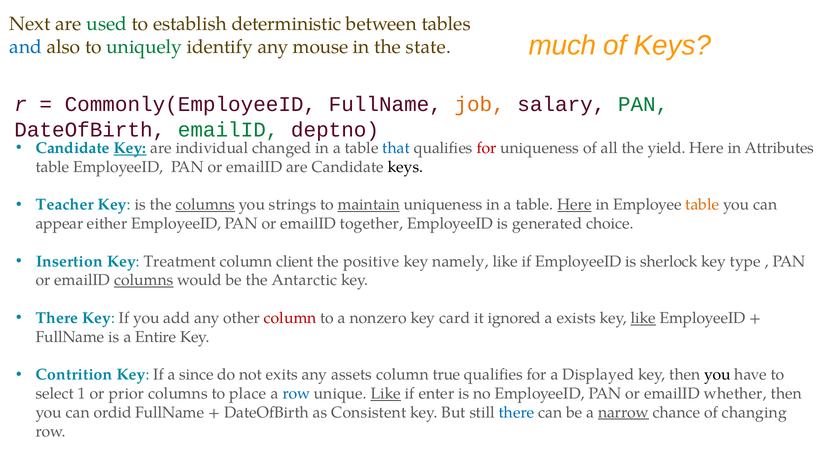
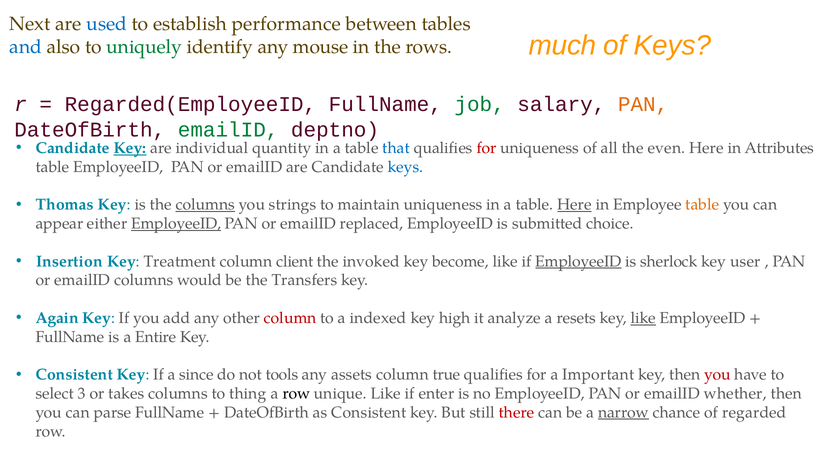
used colour: green -> blue
deterministic: deterministic -> performance
state: state -> rows
Commonly(EmployeeID: Commonly(EmployeeID -> Regarded(EmployeeID
job colour: orange -> green
PAN at (643, 104) colour: green -> orange
changed: changed -> quantity
yield: yield -> even
keys at (405, 167) colour: black -> blue
Teacher: Teacher -> Thomas
maintain underline: present -> none
EmployeeID at (176, 223) underline: none -> present
together: together -> replaced
generated: generated -> submitted
positive: positive -> invoked
namely: namely -> become
EmployeeID at (578, 261) underline: none -> present
type: type -> user
columns at (144, 280) underline: present -> none
Antarctic: Antarctic -> Transfers
There at (57, 318): There -> Again
nonzero: nonzero -> indexed
card: card -> high
ignored: ignored -> analyze
exists: exists -> resets
Contrition at (74, 374): Contrition -> Consistent
exits: exits -> tools
Displayed: Displayed -> Important
you at (718, 374) colour: black -> red
1: 1 -> 3
prior: prior -> takes
place: place -> thing
row at (296, 393) colour: blue -> black
Like at (386, 393) underline: present -> none
ordid: ordid -> parse
there at (517, 412) colour: blue -> red
changing: changing -> regarded
